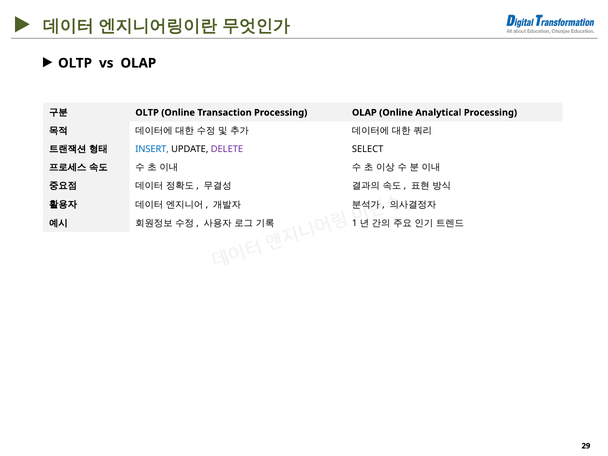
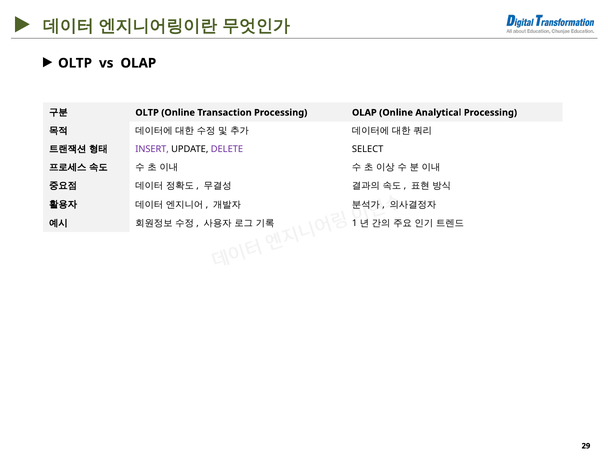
INSERT colour: blue -> purple
